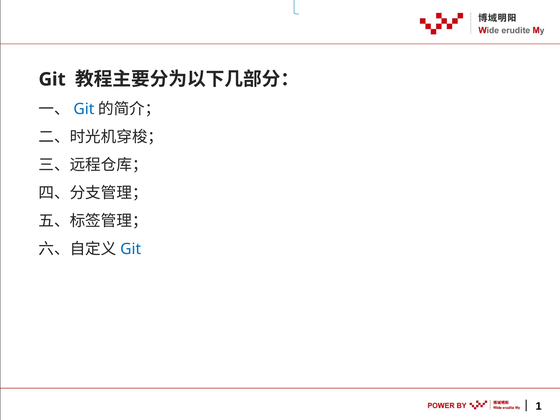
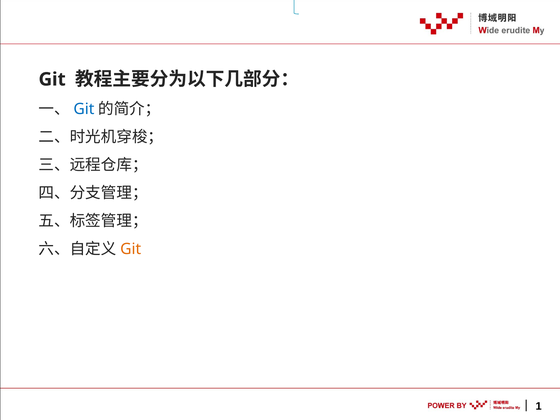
Git at (131, 249) colour: blue -> orange
